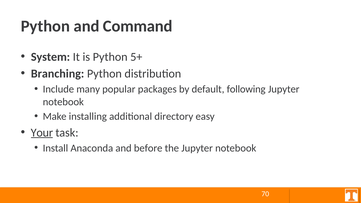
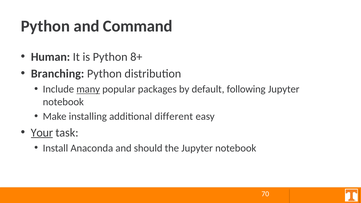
System: System -> Human
5+: 5+ -> 8+
many underline: none -> present
directory: directory -> different
before: before -> should
